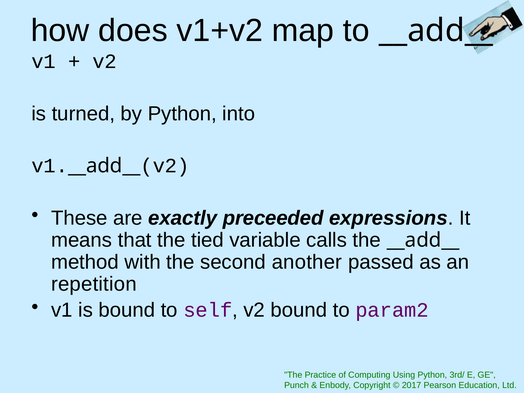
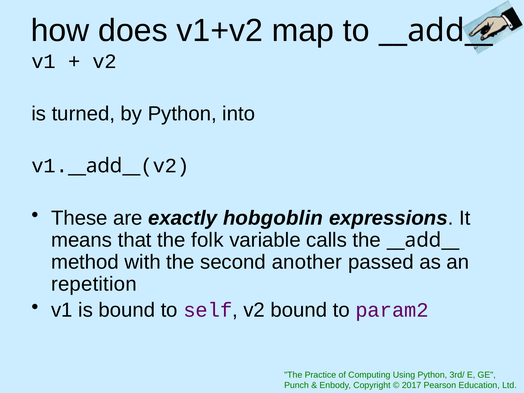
preceeded: preceeded -> hobgoblin
tied: tied -> folk
